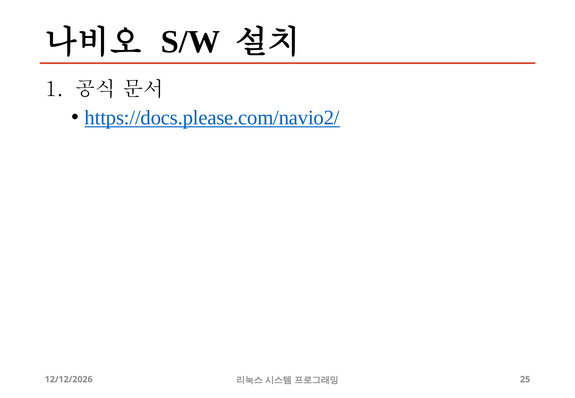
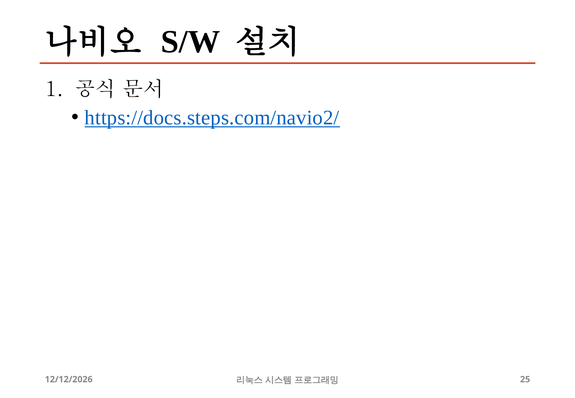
https://docs.please.com/navio2/: https://docs.please.com/navio2/ -> https://docs.steps.com/navio2/
